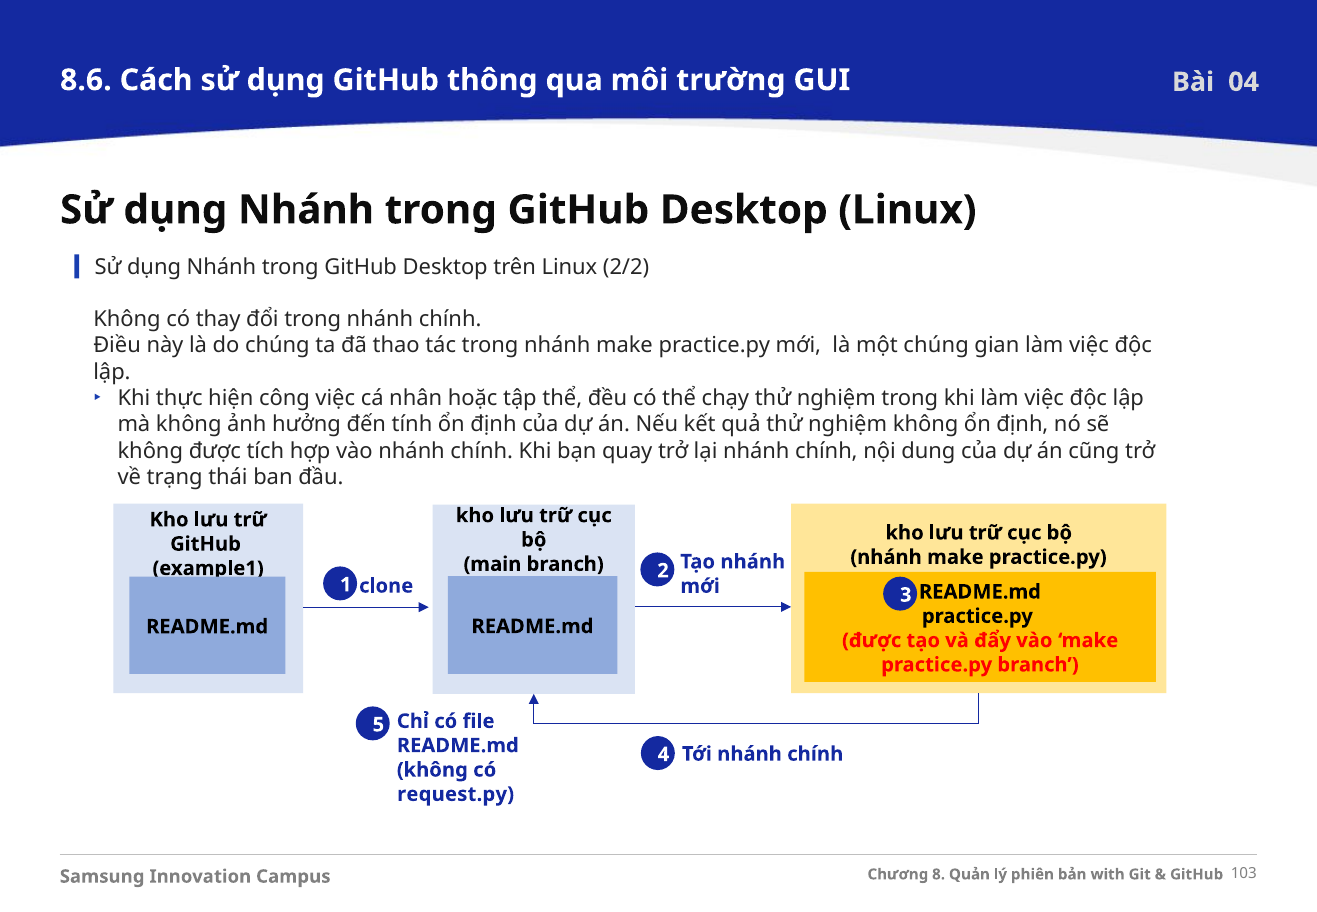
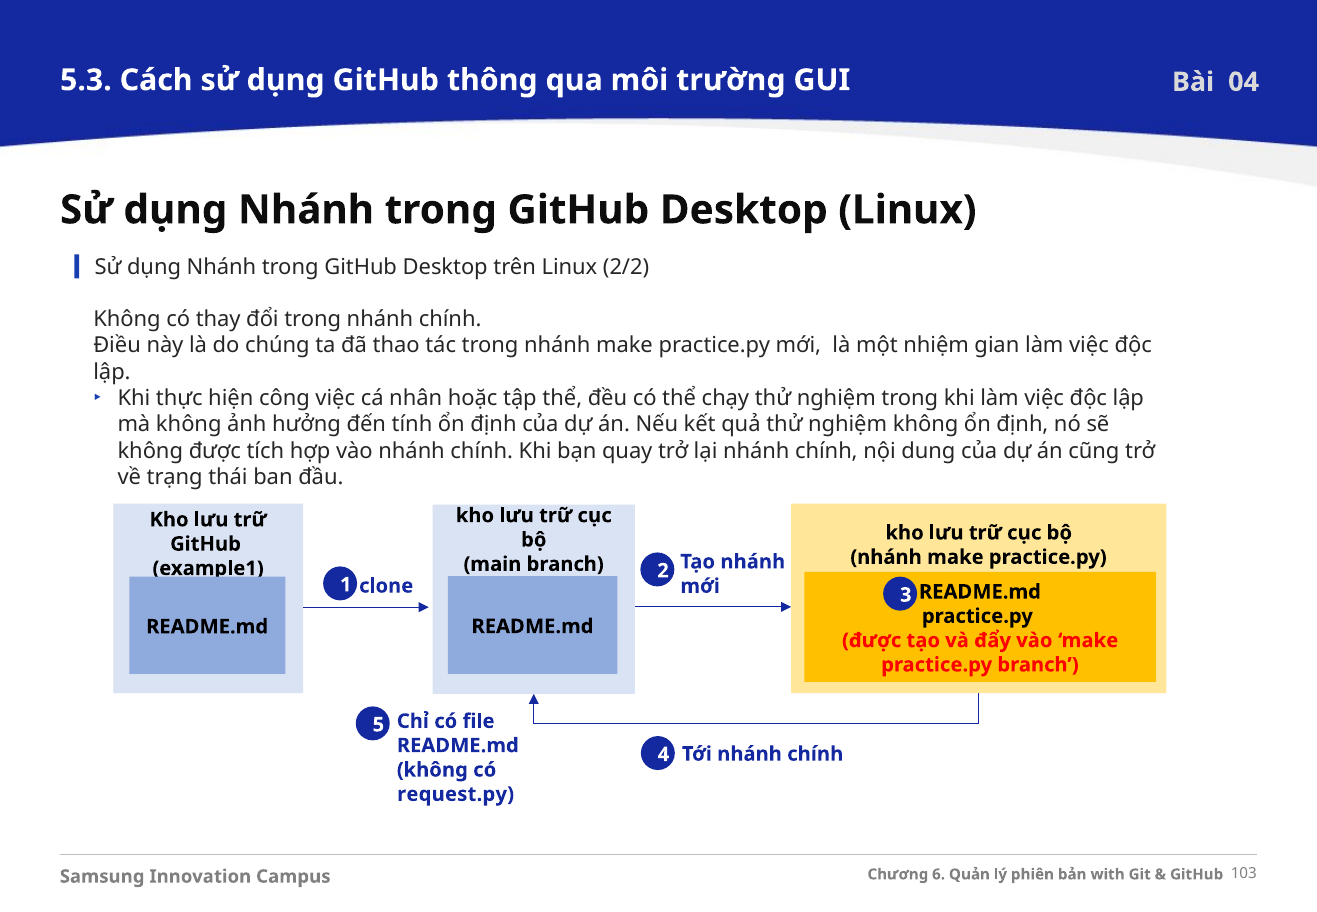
8.6: 8.6 -> 5.3
một chúng: chúng -> nhiệm
8: 8 -> 6
